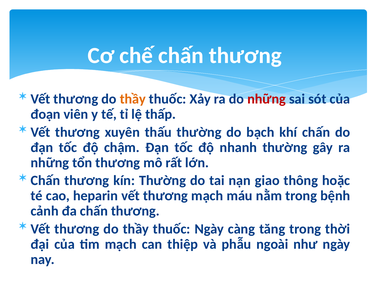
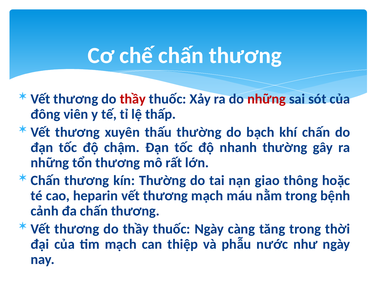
thầy at (133, 99) colour: orange -> red
đoạn: đoạn -> đông
ngoài: ngoài -> nước
